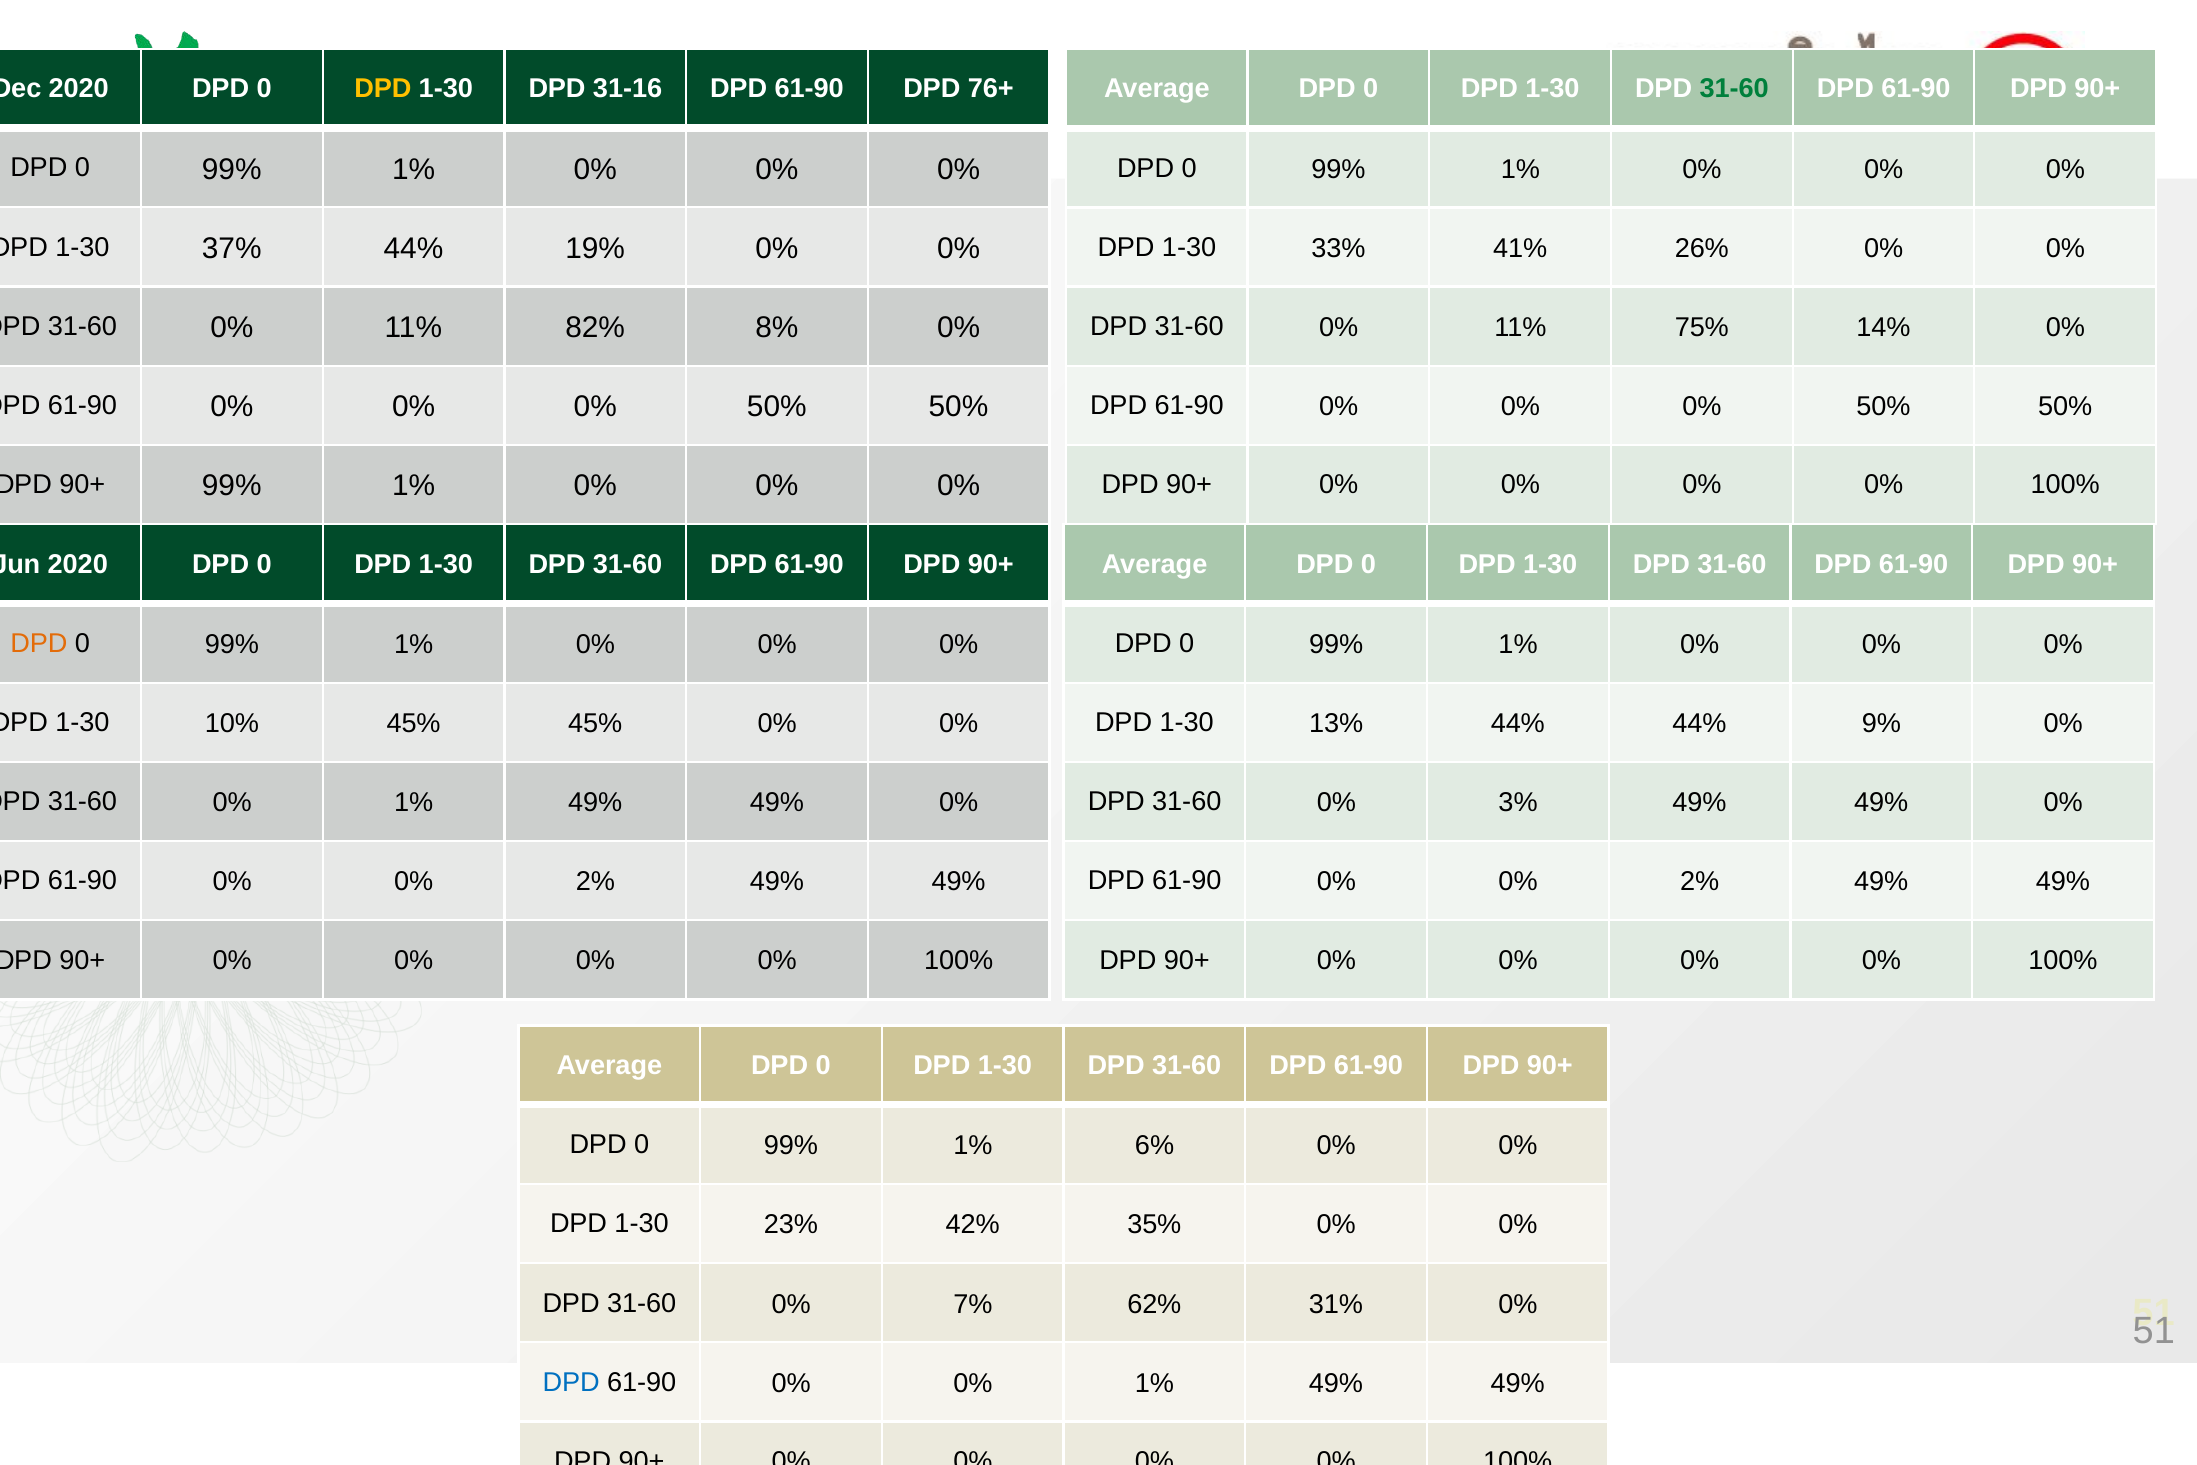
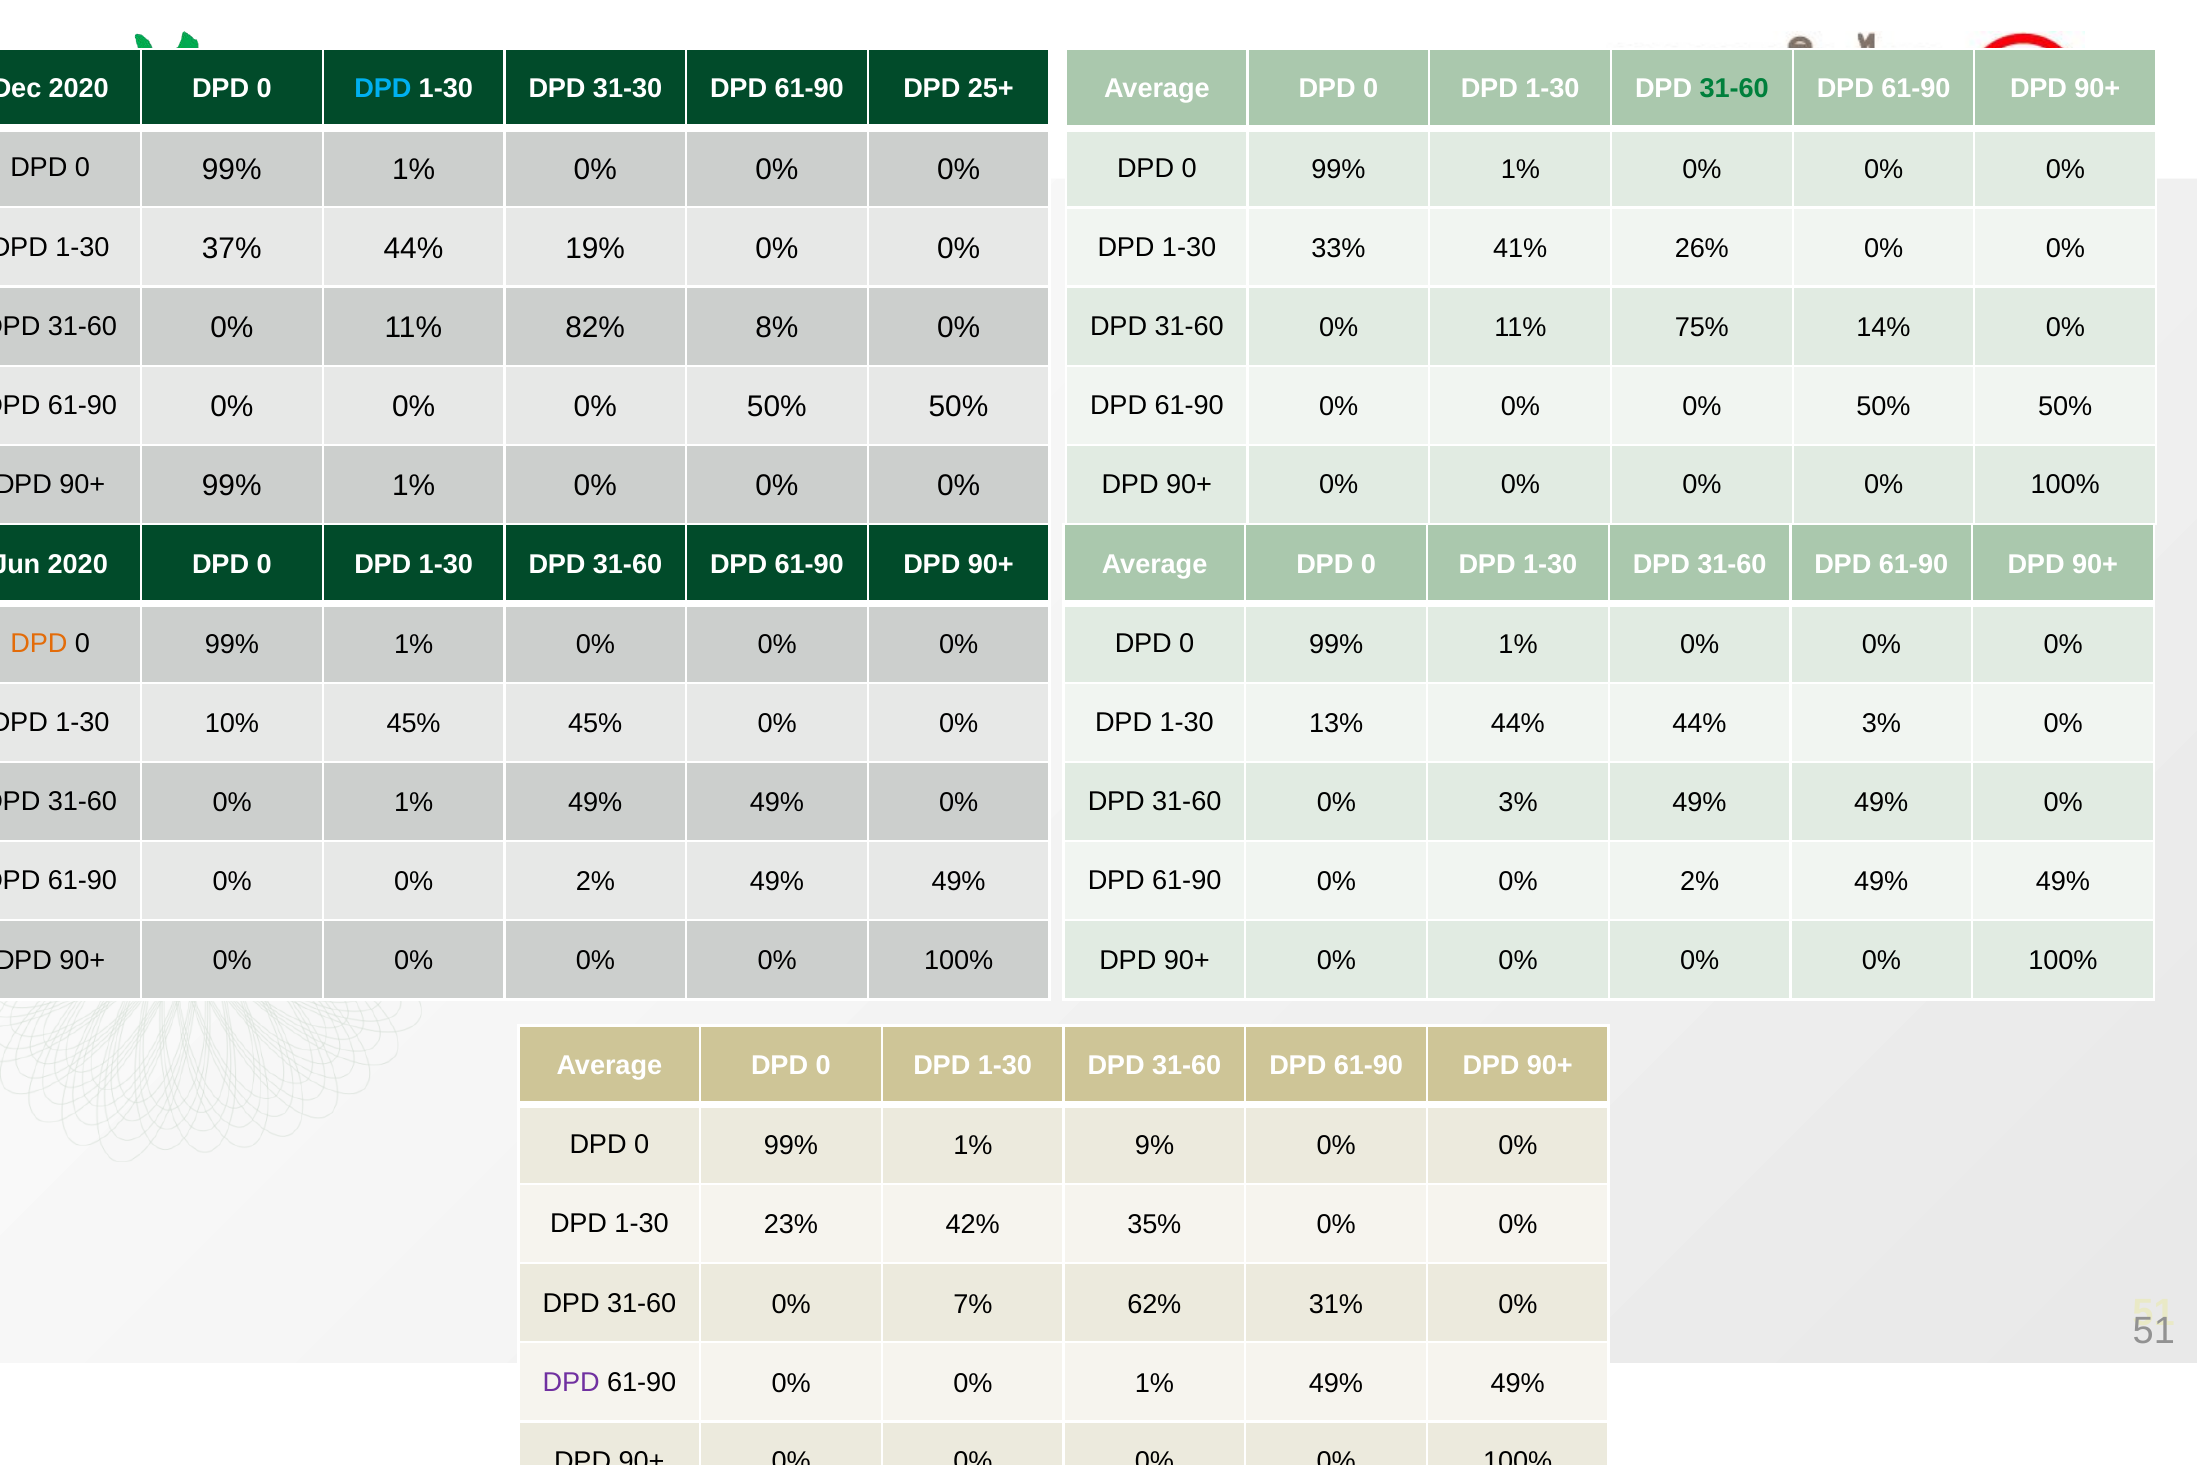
DPD at (383, 89) colour: yellow -> light blue
31-16: 31-16 -> 31-30
76+: 76+ -> 25+
44% 9%: 9% -> 3%
6%: 6% -> 9%
DPD at (571, 1382) colour: blue -> purple
